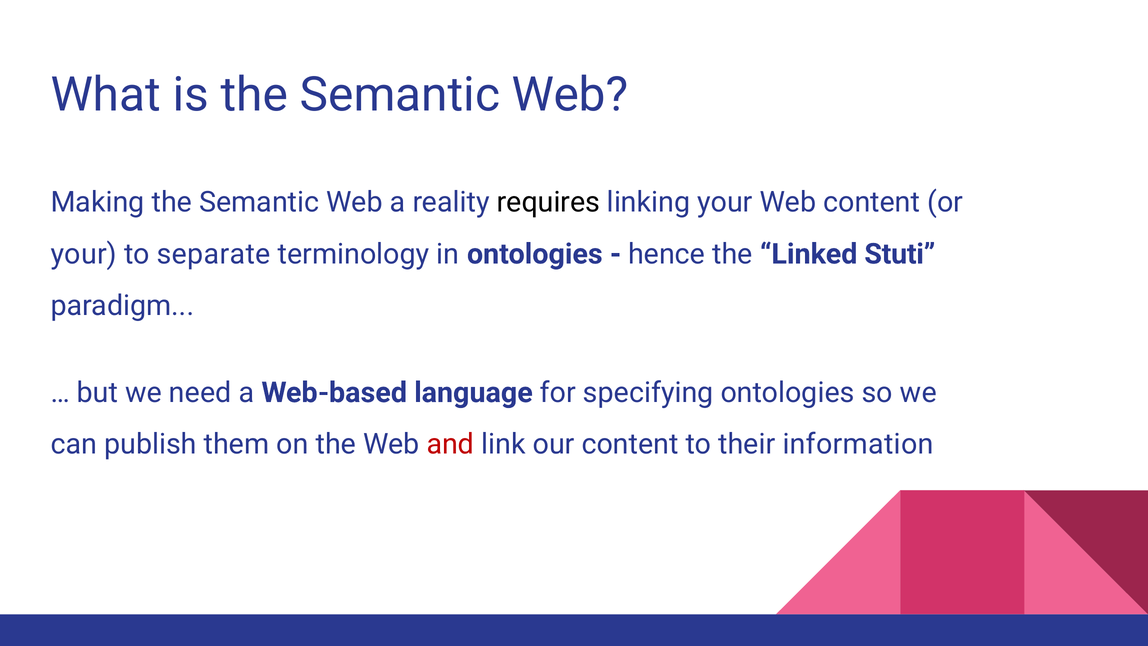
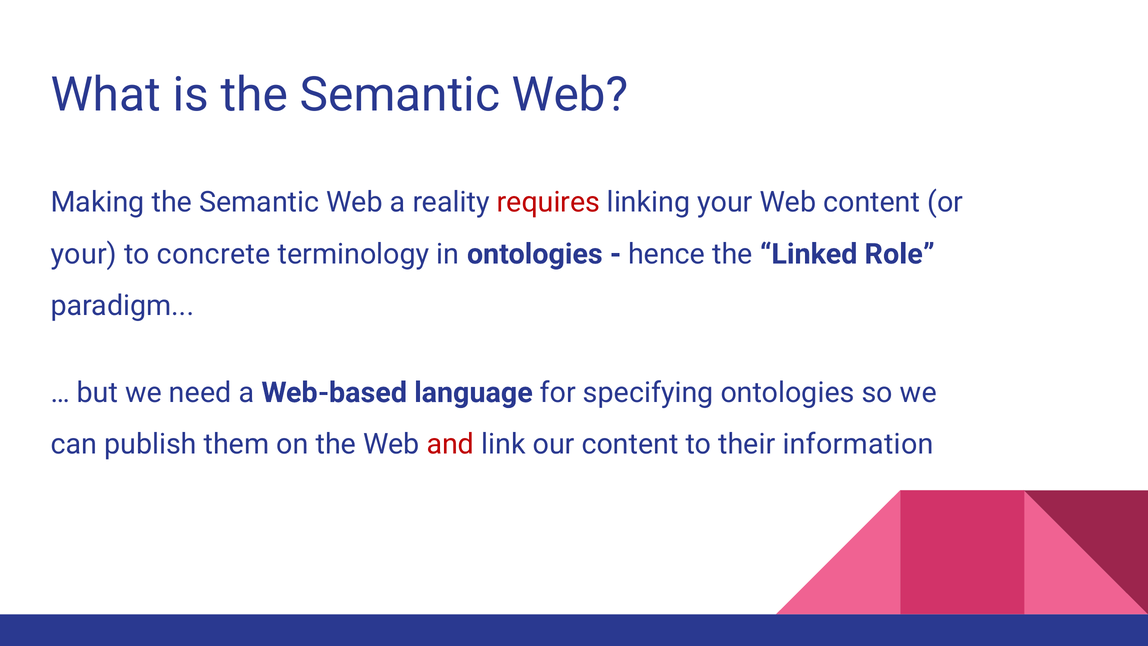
requires colour: black -> red
separate: separate -> concrete
Stuti: Stuti -> Role
